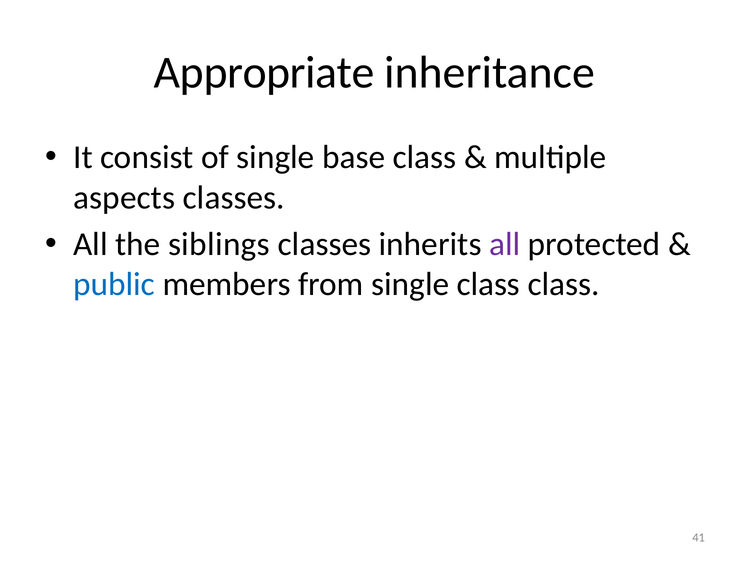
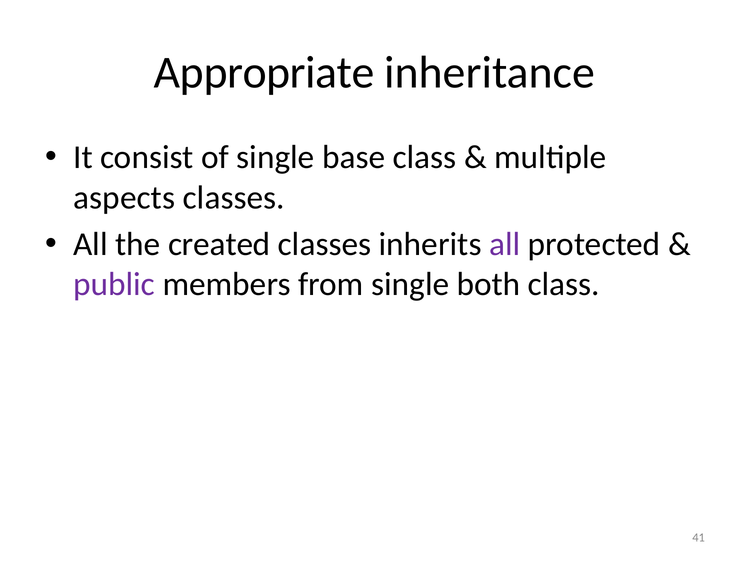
siblings: siblings -> created
public colour: blue -> purple
single class: class -> both
